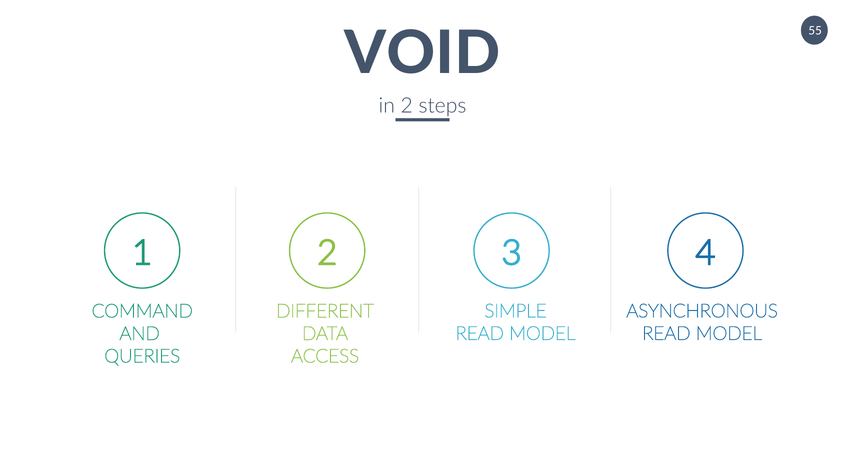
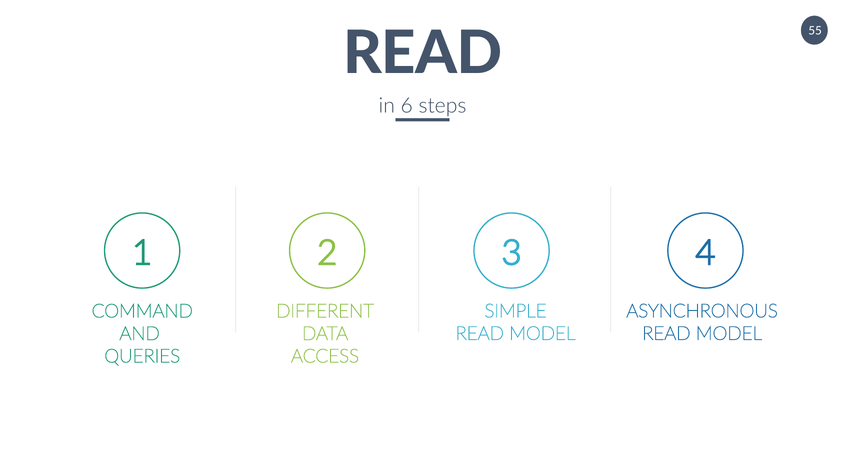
VOID at (422, 54): VOID -> READ
in 2: 2 -> 6
